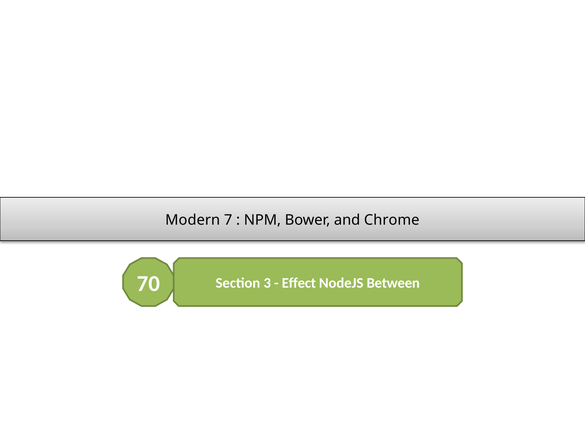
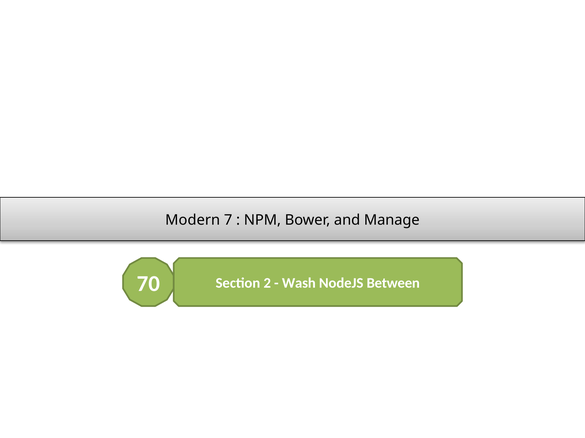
Chrome: Chrome -> Manage
3: 3 -> 2
Effect: Effect -> Wash
